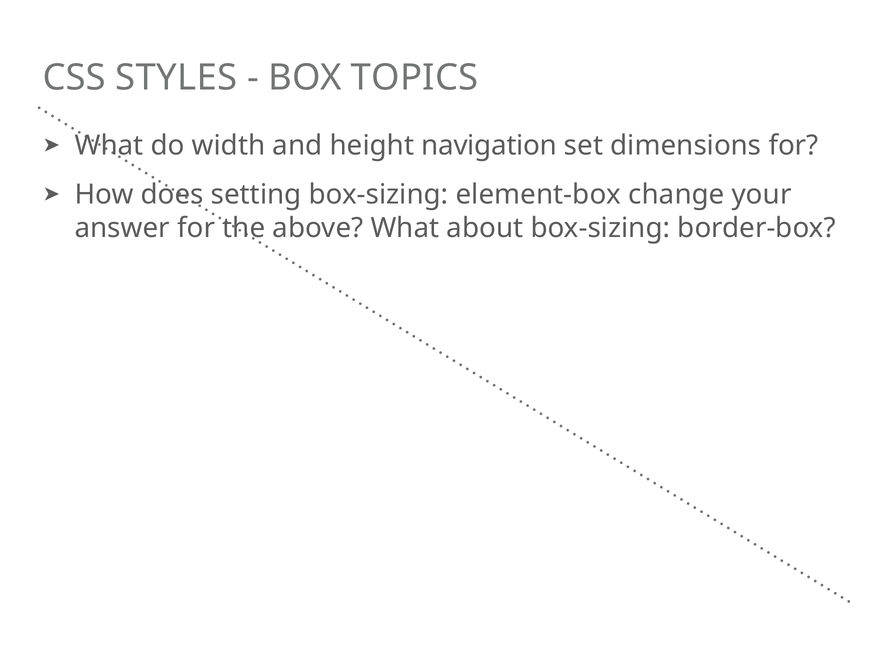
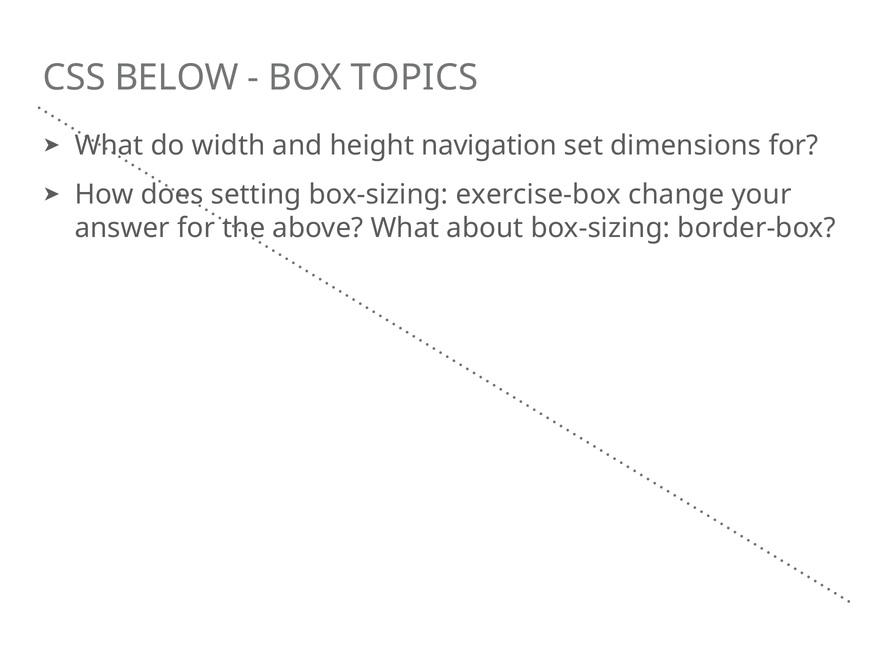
STYLES: STYLES -> BELOW
element-box: element-box -> exercise-box
